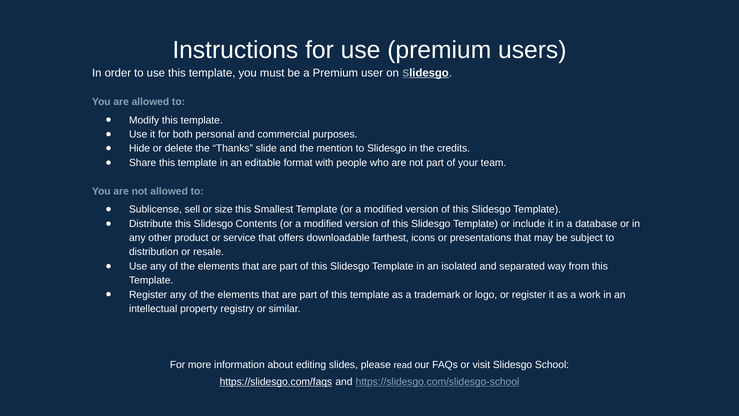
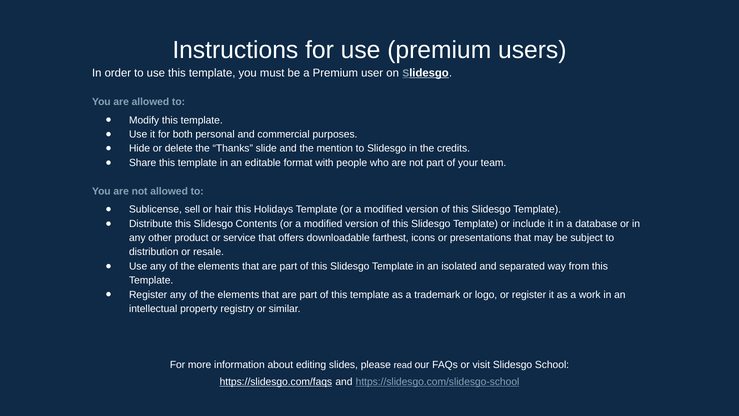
size: size -> hair
Smallest: Smallest -> Holidays
